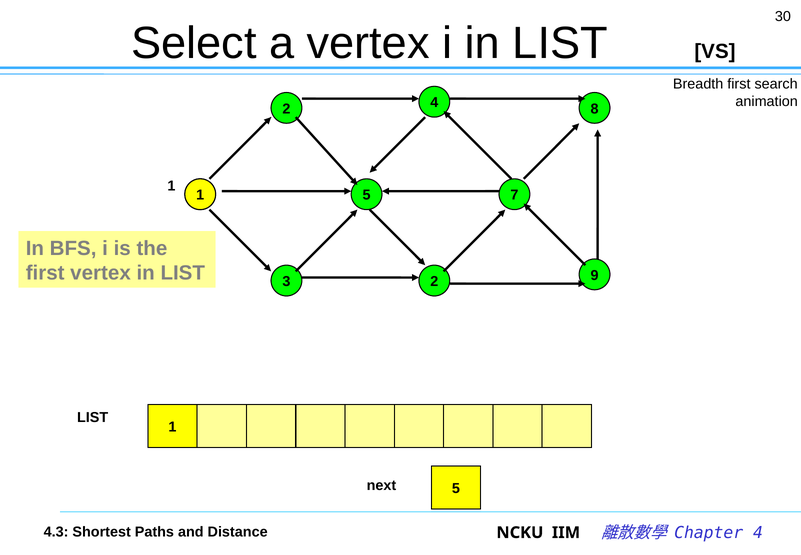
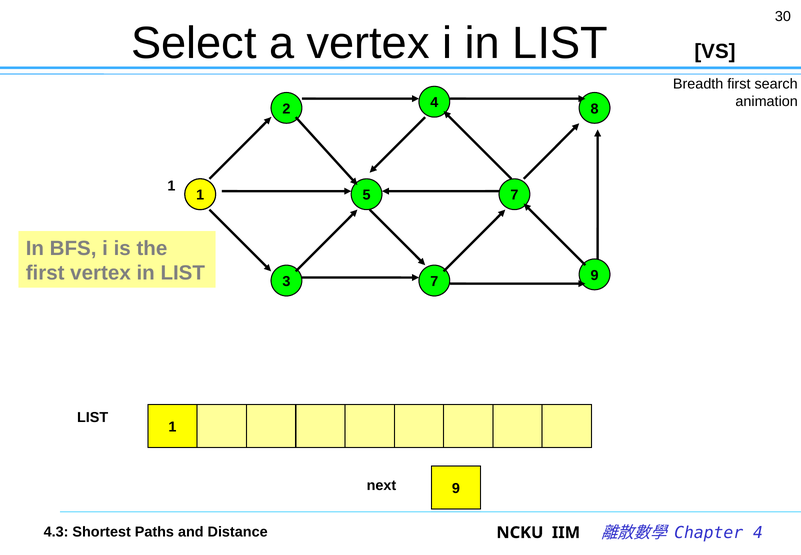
3 2: 2 -> 7
next 5: 5 -> 9
